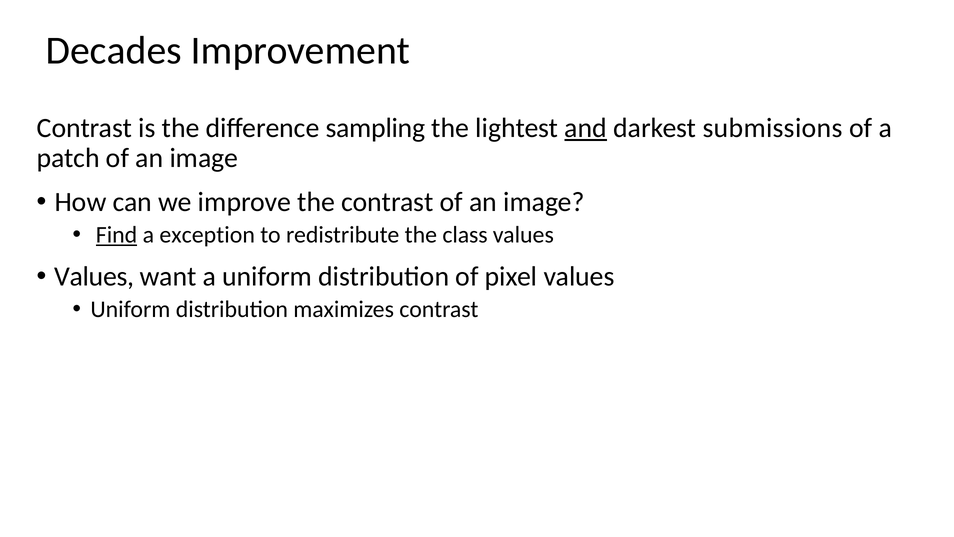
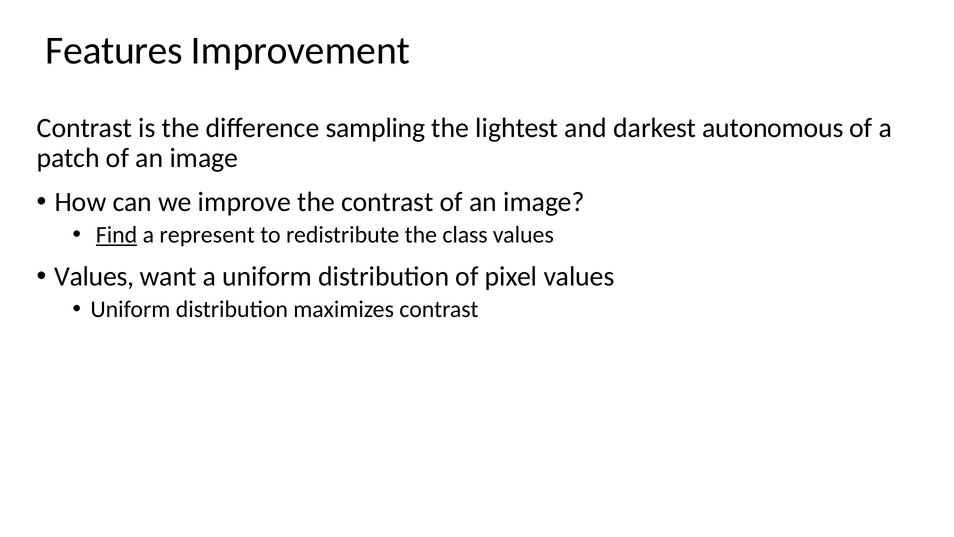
Decades: Decades -> Features
and underline: present -> none
submissions: submissions -> autonomous
exception: exception -> represent
